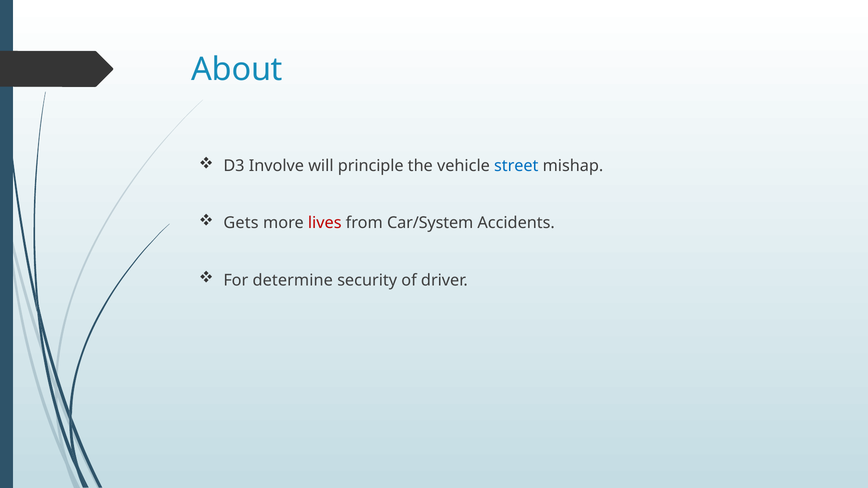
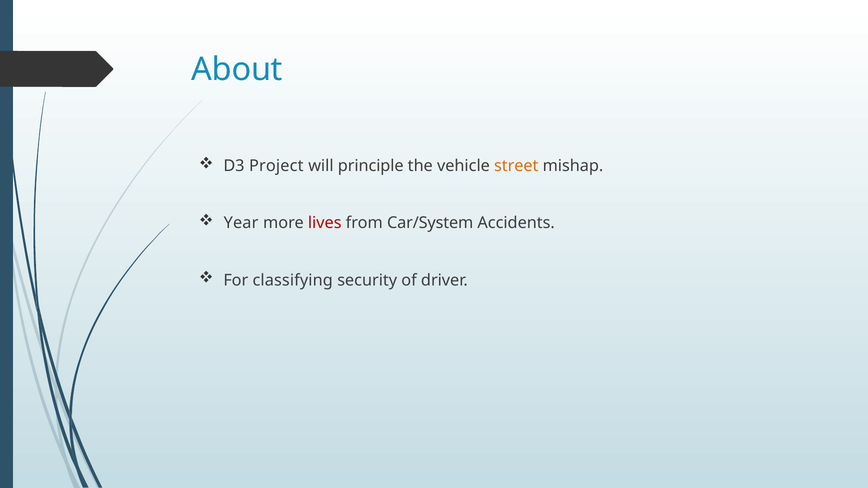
Involve: Involve -> Project
street colour: blue -> orange
Gets: Gets -> Year
determine: determine -> classifying
